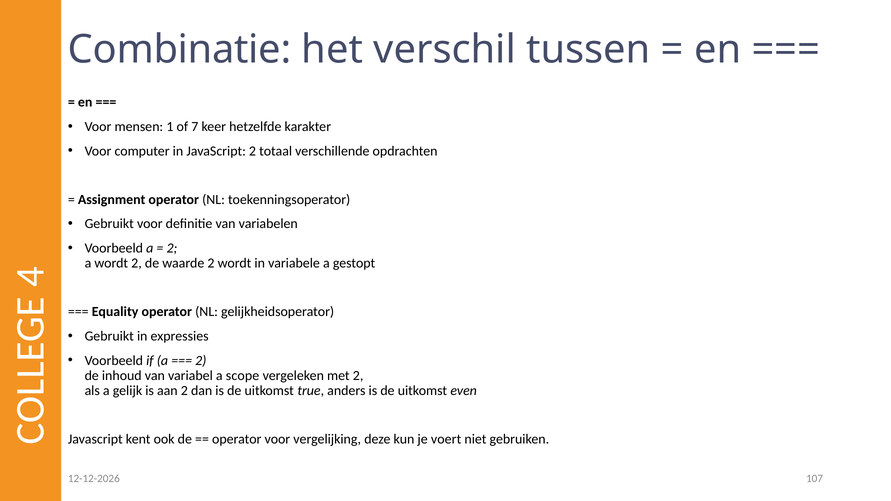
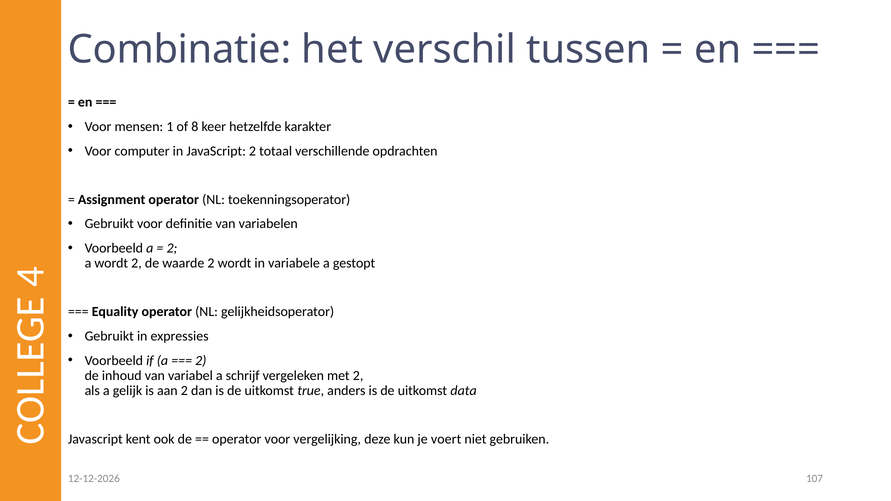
7: 7 -> 8
scope: scope -> schrijf
even: even -> data
